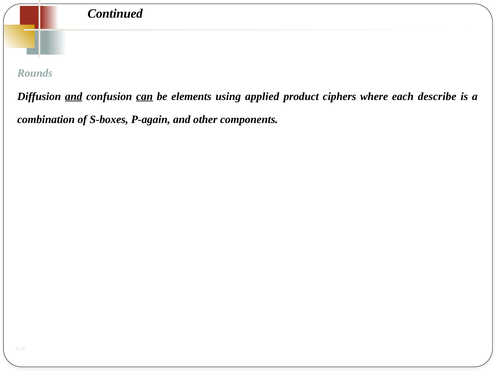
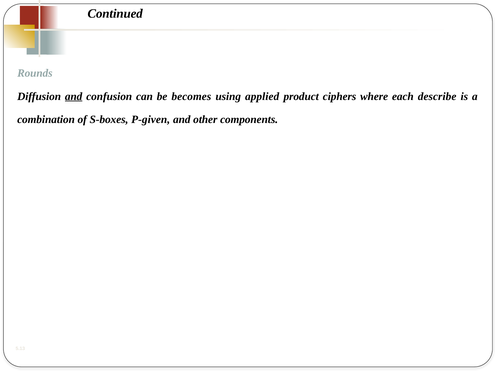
can underline: present -> none
elements: elements -> becomes
P-again: P-again -> P-given
